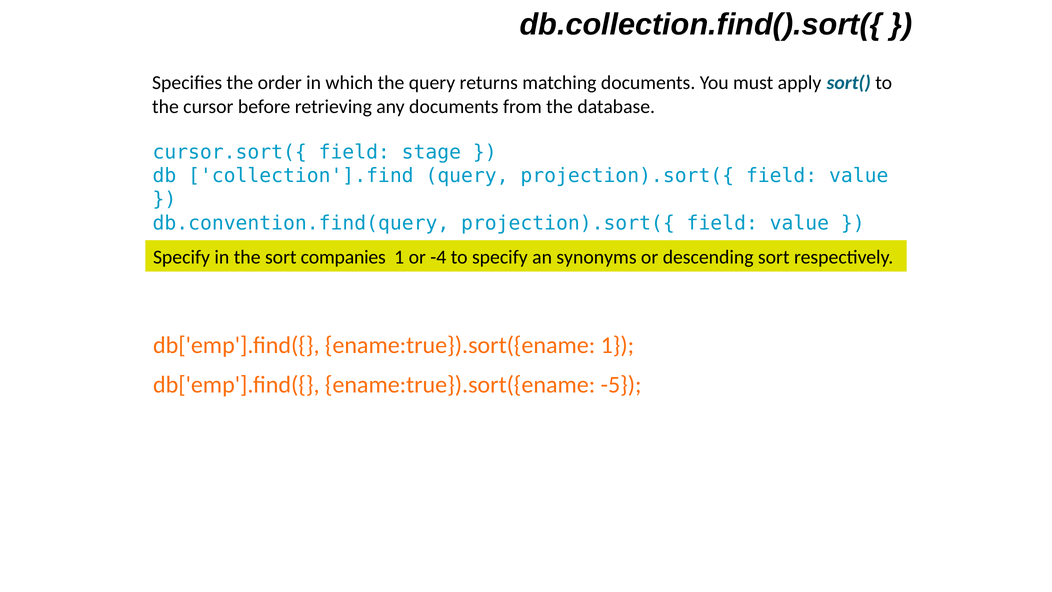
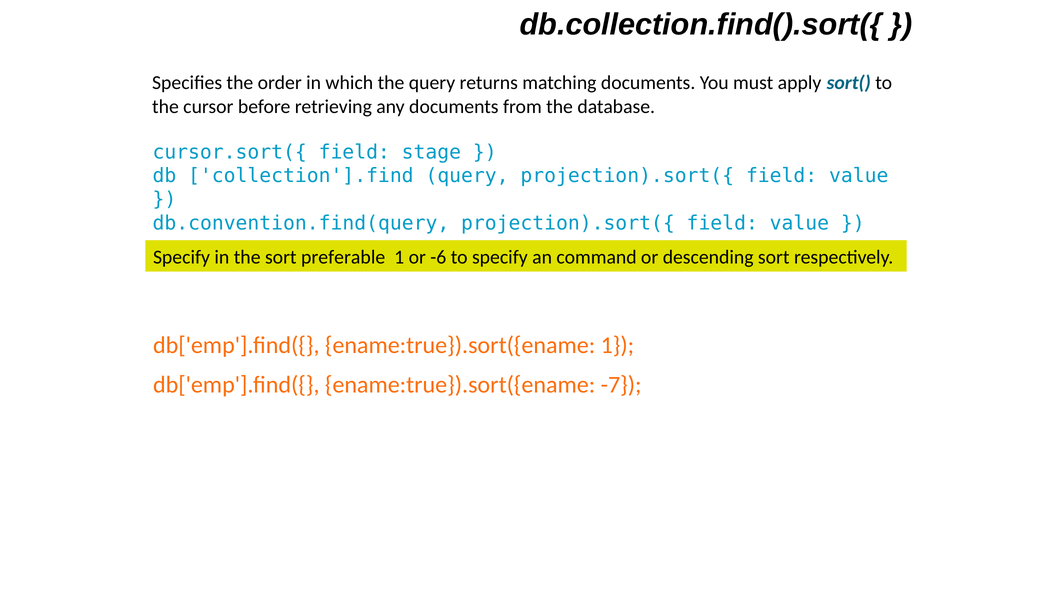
companies: companies -> preferable
-4: -4 -> -6
synonyms: synonyms -> command
-5: -5 -> -7
